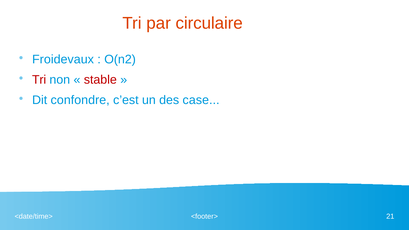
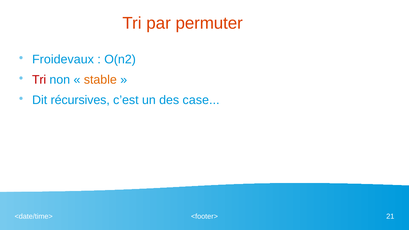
circulaire: circulaire -> permuter
stable colour: red -> orange
confondre: confondre -> récursives
